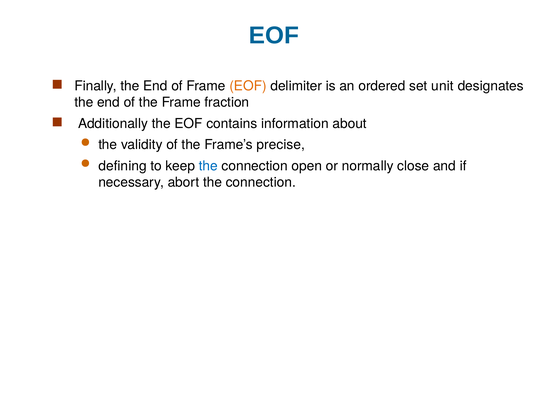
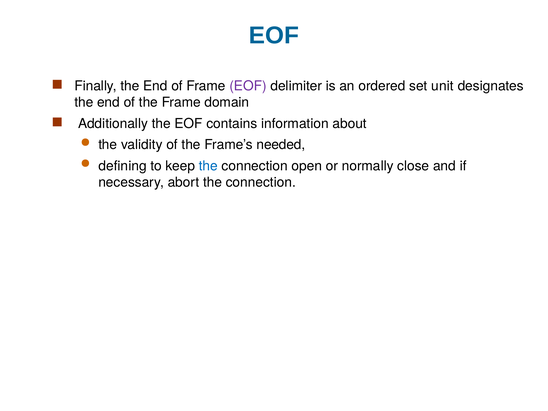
EOF at (248, 86) colour: orange -> purple
fraction: fraction -> domain
precise: precise -> needed
